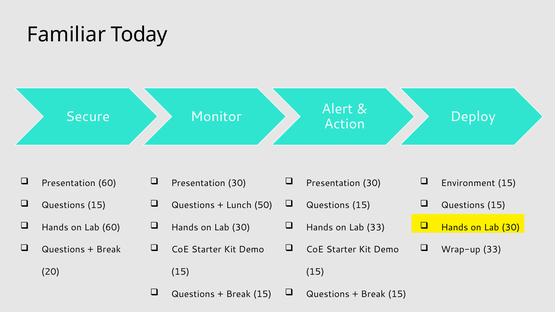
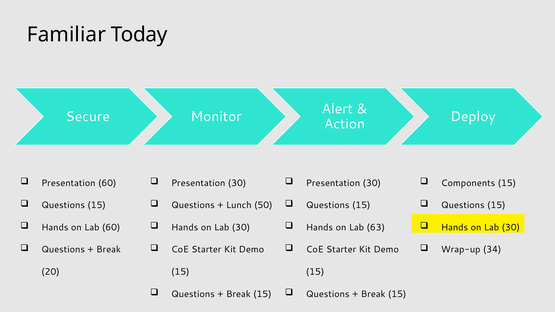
Environment: Environment -> Components
Lab 33: 33 -> 63
Wrap-up 33: 33 -> 34
